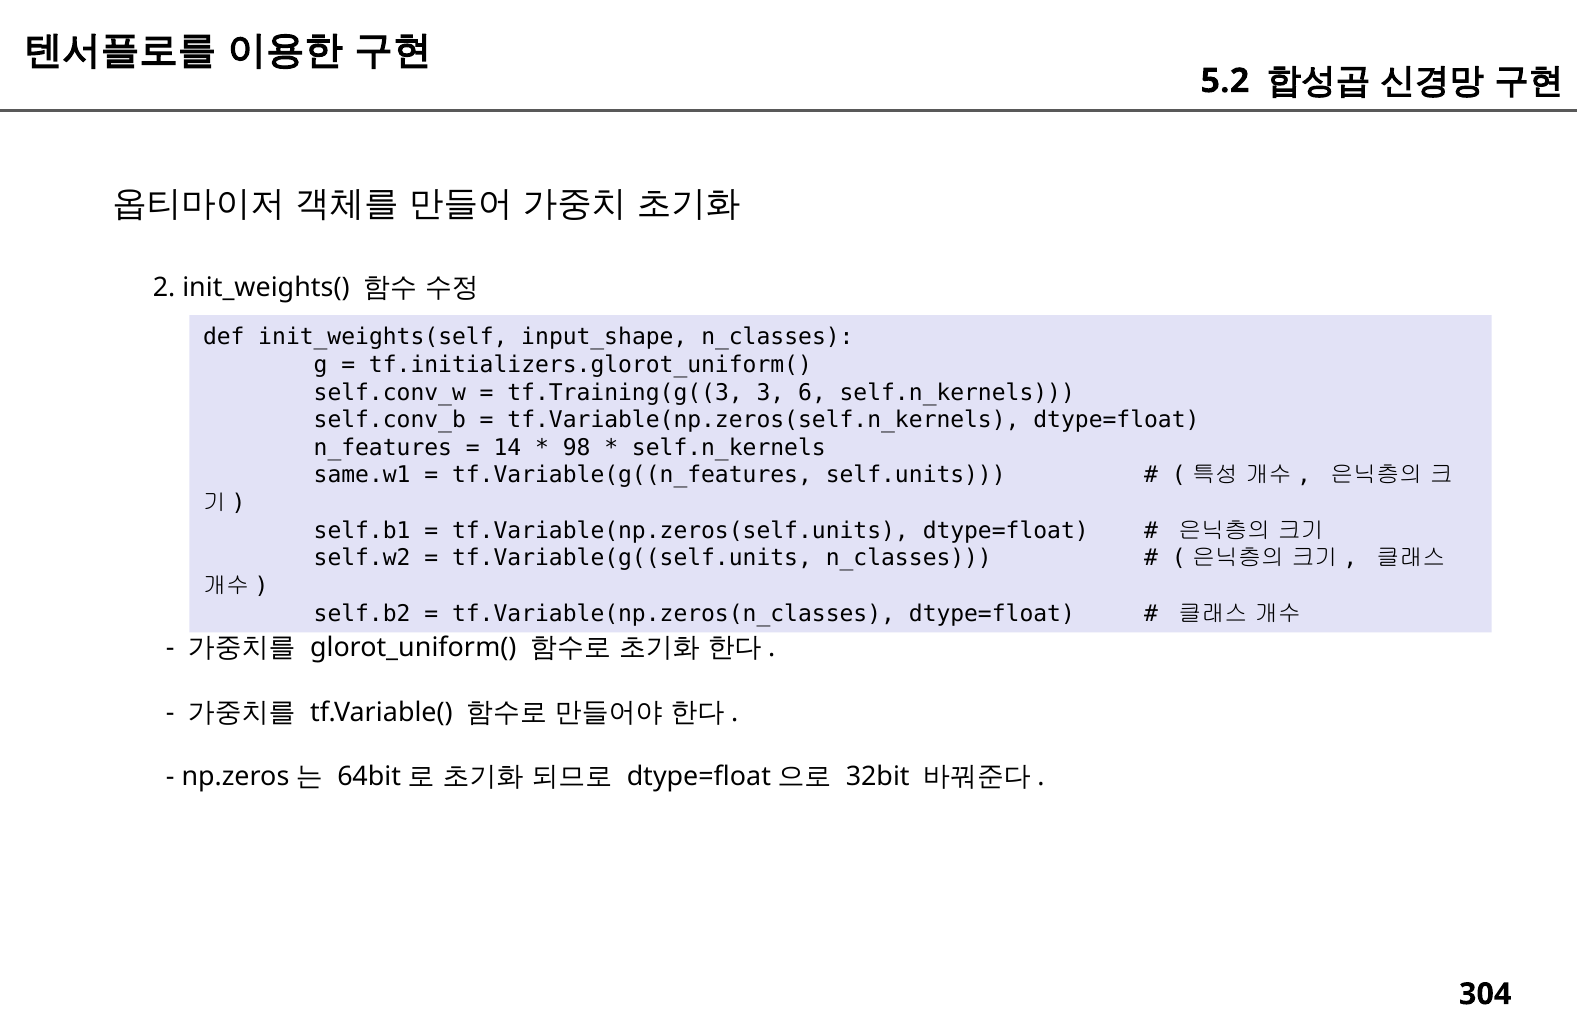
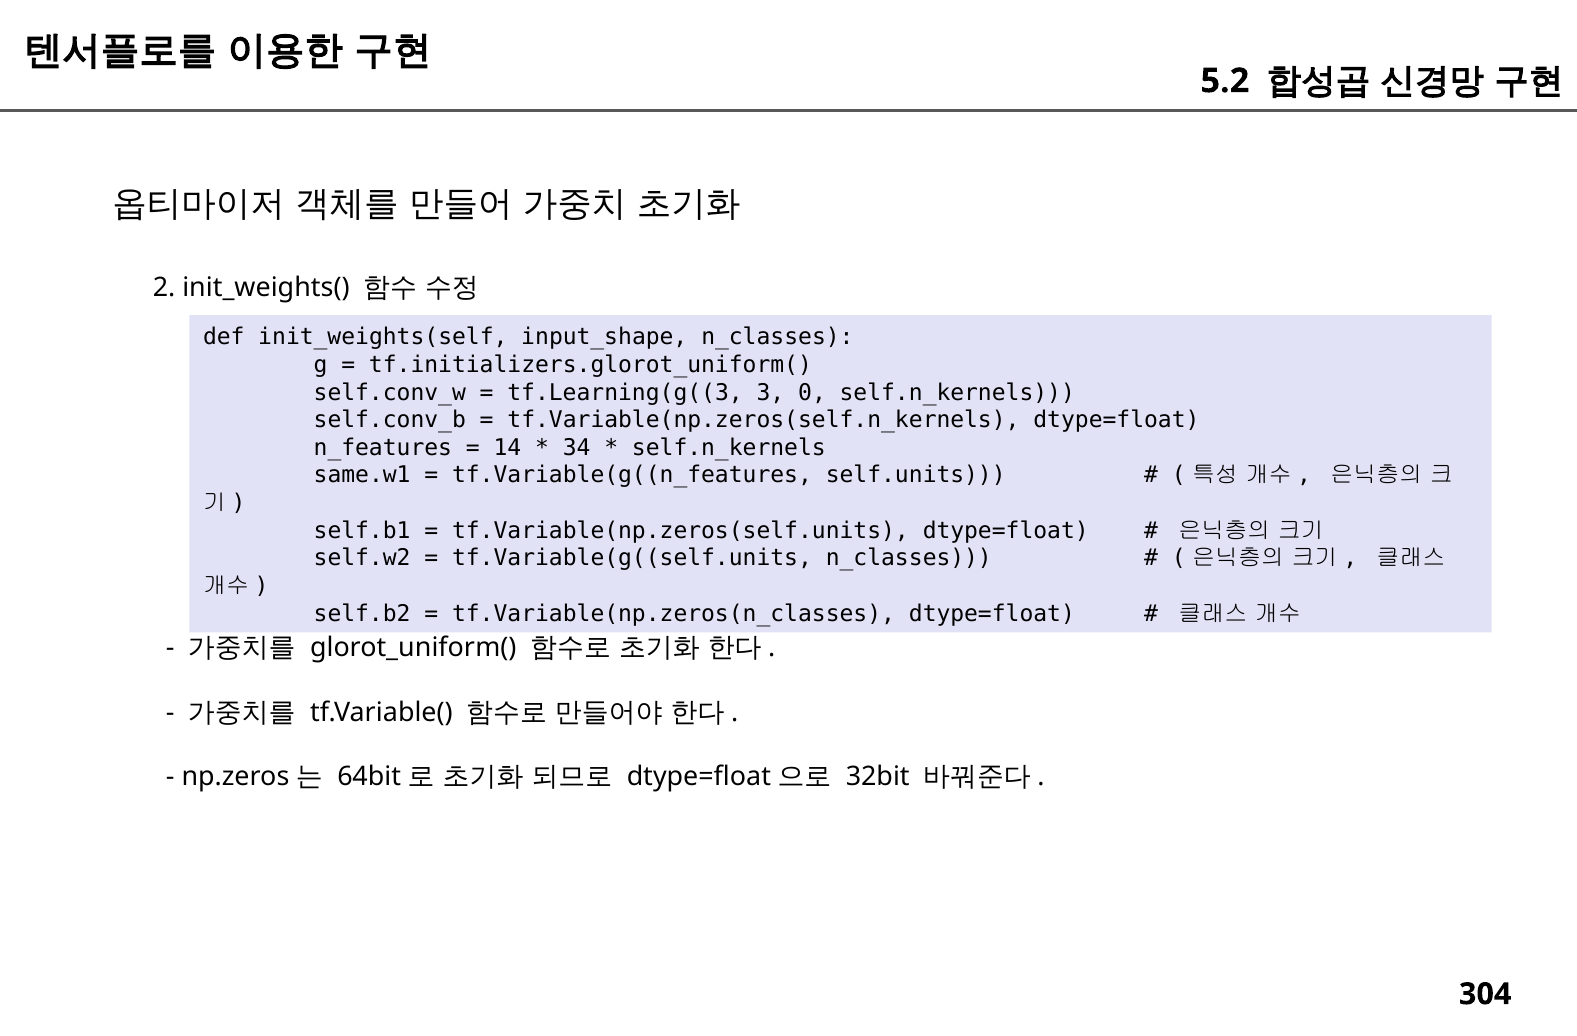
tf.Training(g((3: tf.Training(g((3 -> tf.Learning(g((3
6: 6 -> 0
98: 98 -> 34
